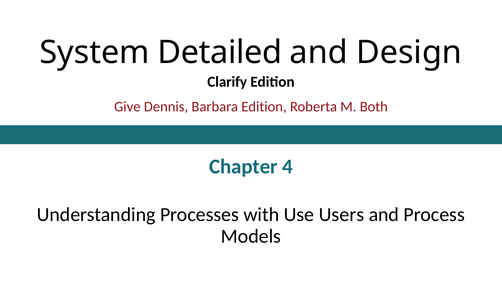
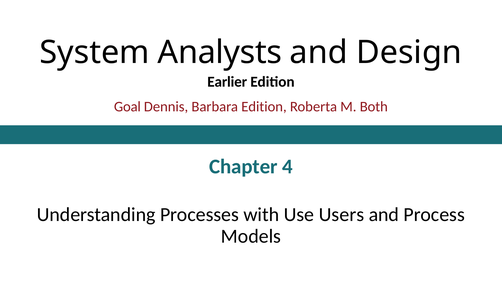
Detailed: Detailed -> Analysts
Clarify: Clarify -> Earlier
Give: Give -> Goal
